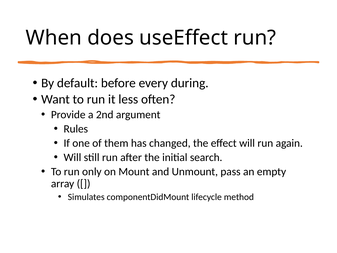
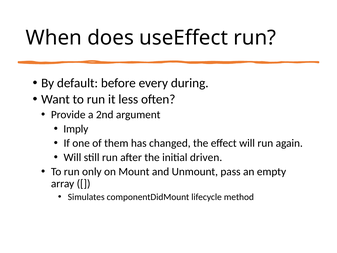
Rules: Rules -> Imply
search: search -> driven
